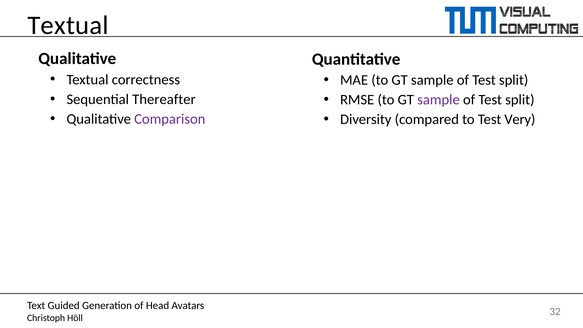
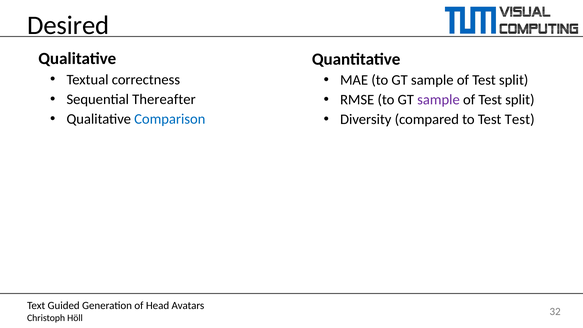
Textual at (68, 25): Textual -> Desired
Comparison colour: purple -> blue
Test Very: Very -> Test
